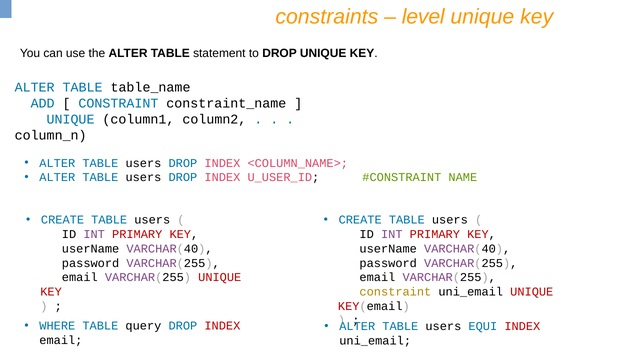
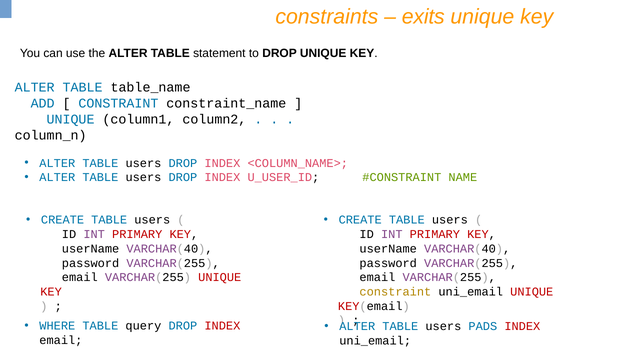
level: level -> exits
EQUI: EQUI -> PADS
